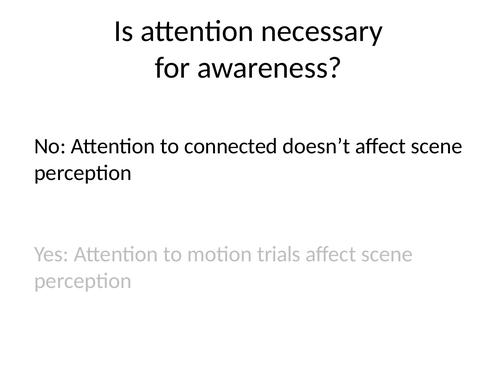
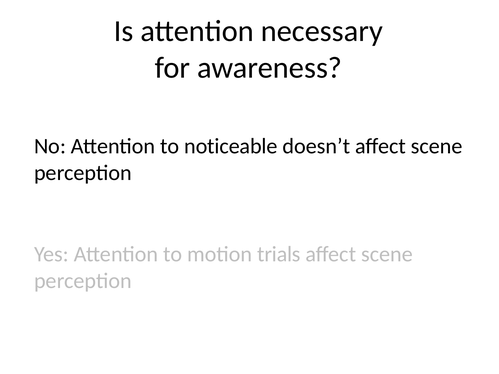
connected: connected -> noticeable
